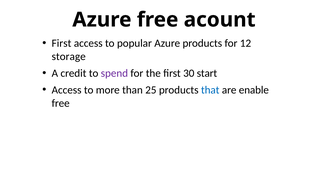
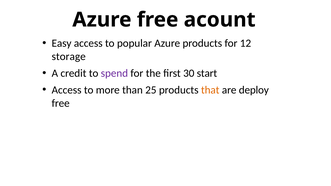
First at (61, 43): First -> Easy
that colour: blue -> orange
enable: enable -> deploy
